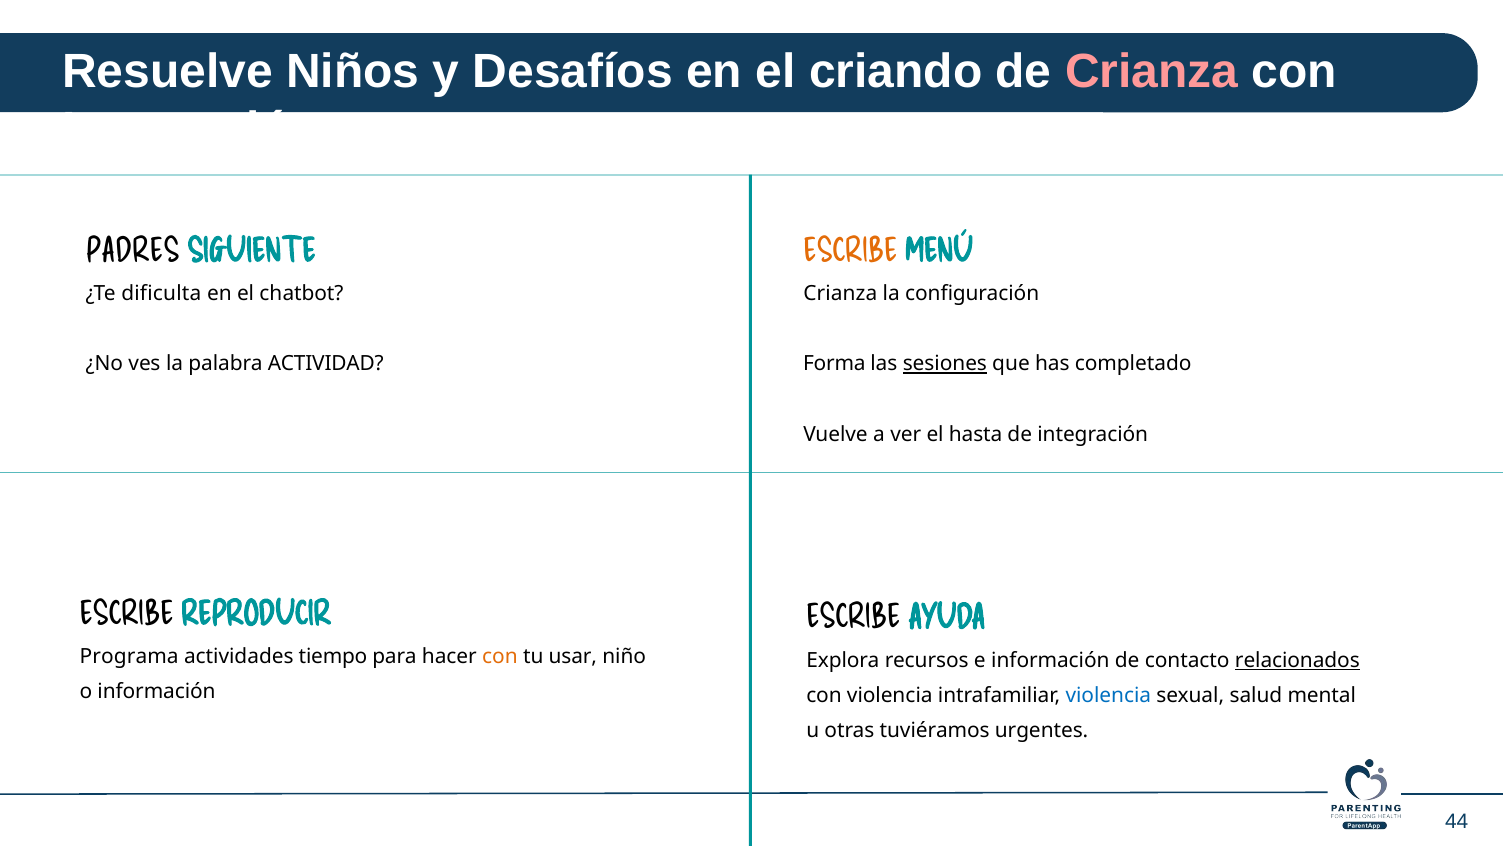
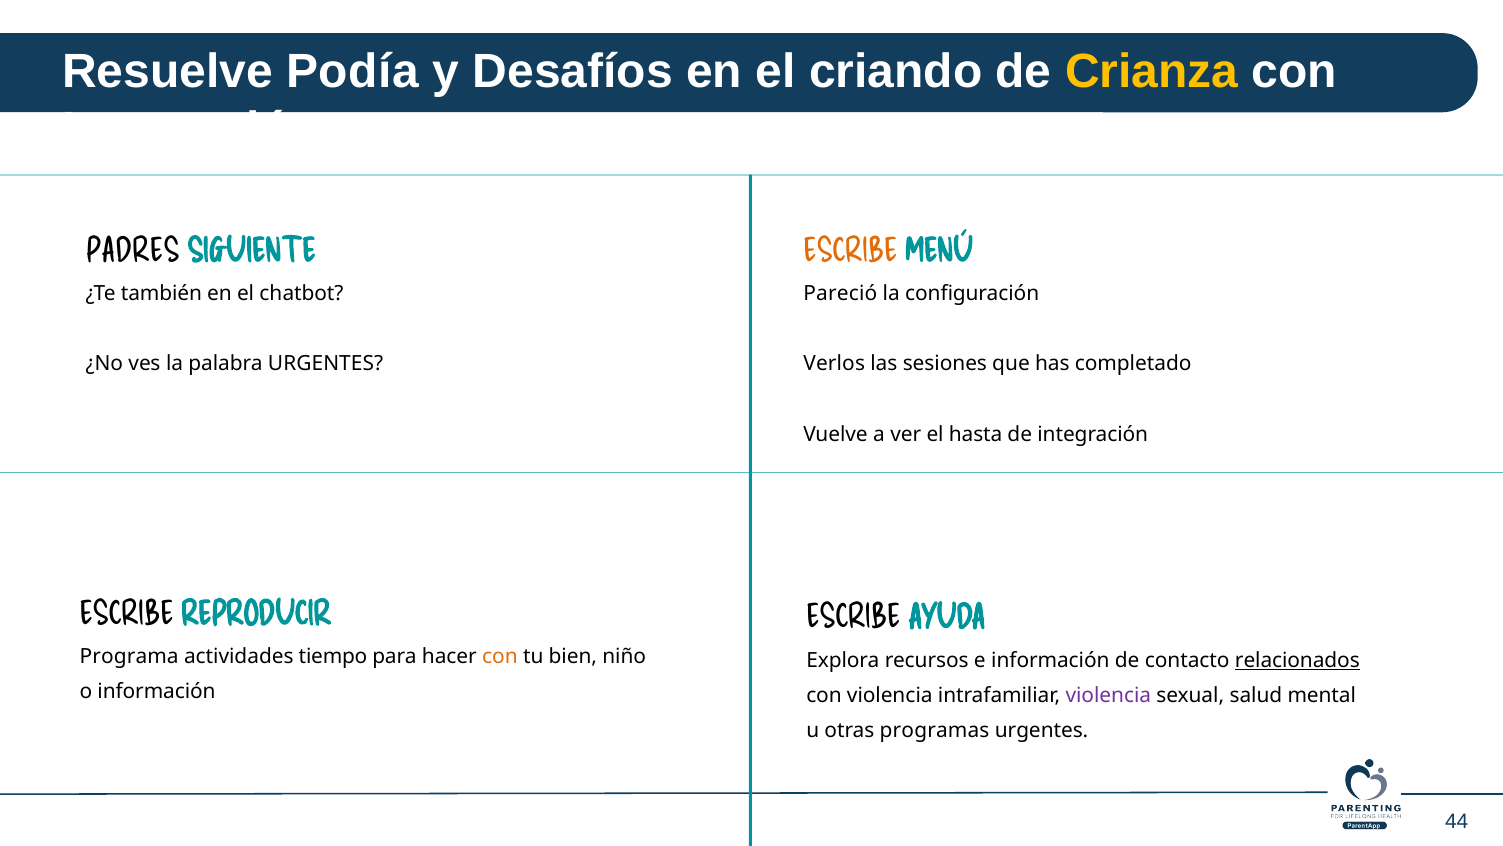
Niños: Niños -> Podía
Crianza at (1152, 72) colour: pink -> yellow
dificulta: dificulta -> también
Crianza at (840, 294): Crianza -> Pareció
palabra ACTIVIDAD: ACTIVIDAD -> URGENTES
Forma: Forma -> Verlos
sesiones underline: present -> none
usar: usar -> bien
violencia at (1108, 695) colour: blue -> purple
tuviéramos: tuviéramos -> programas
